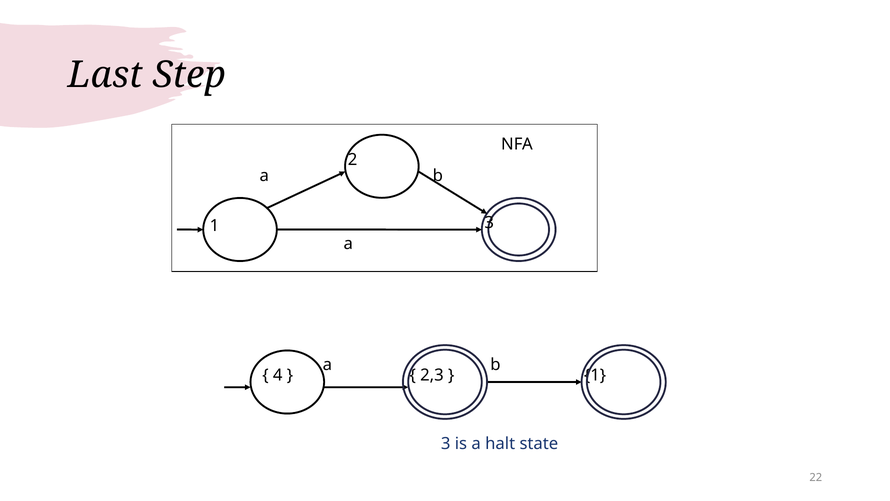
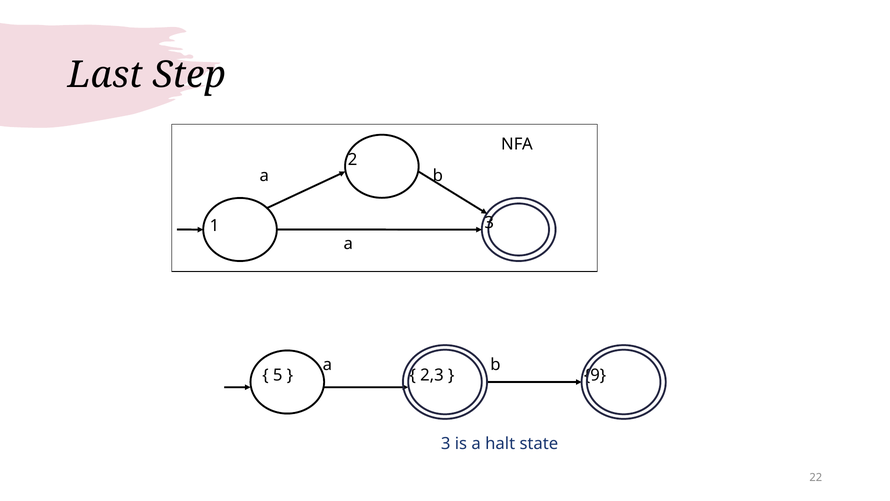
4: 4 -> 5
1 at (595, 375): 1 -> 9
